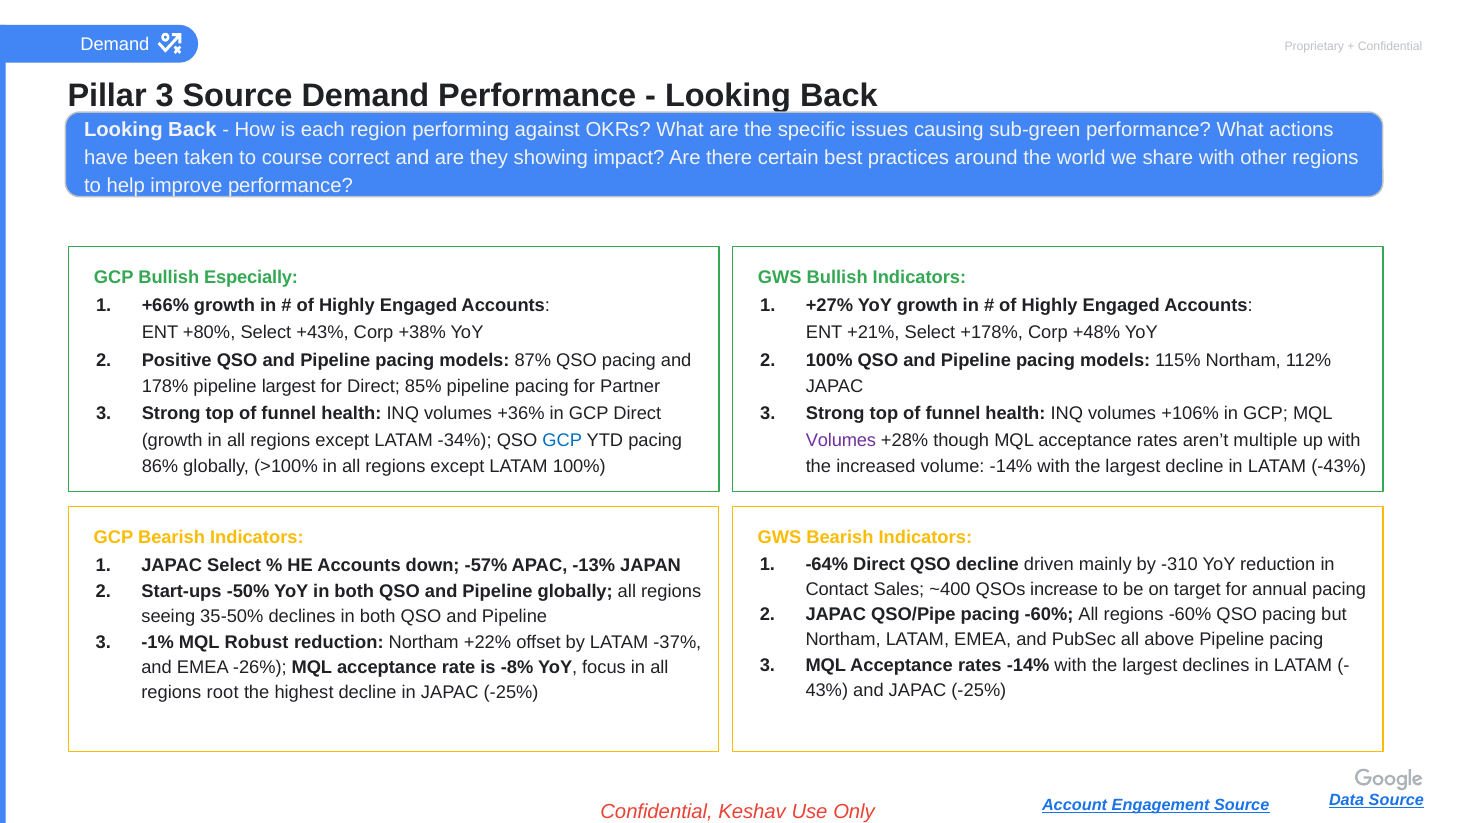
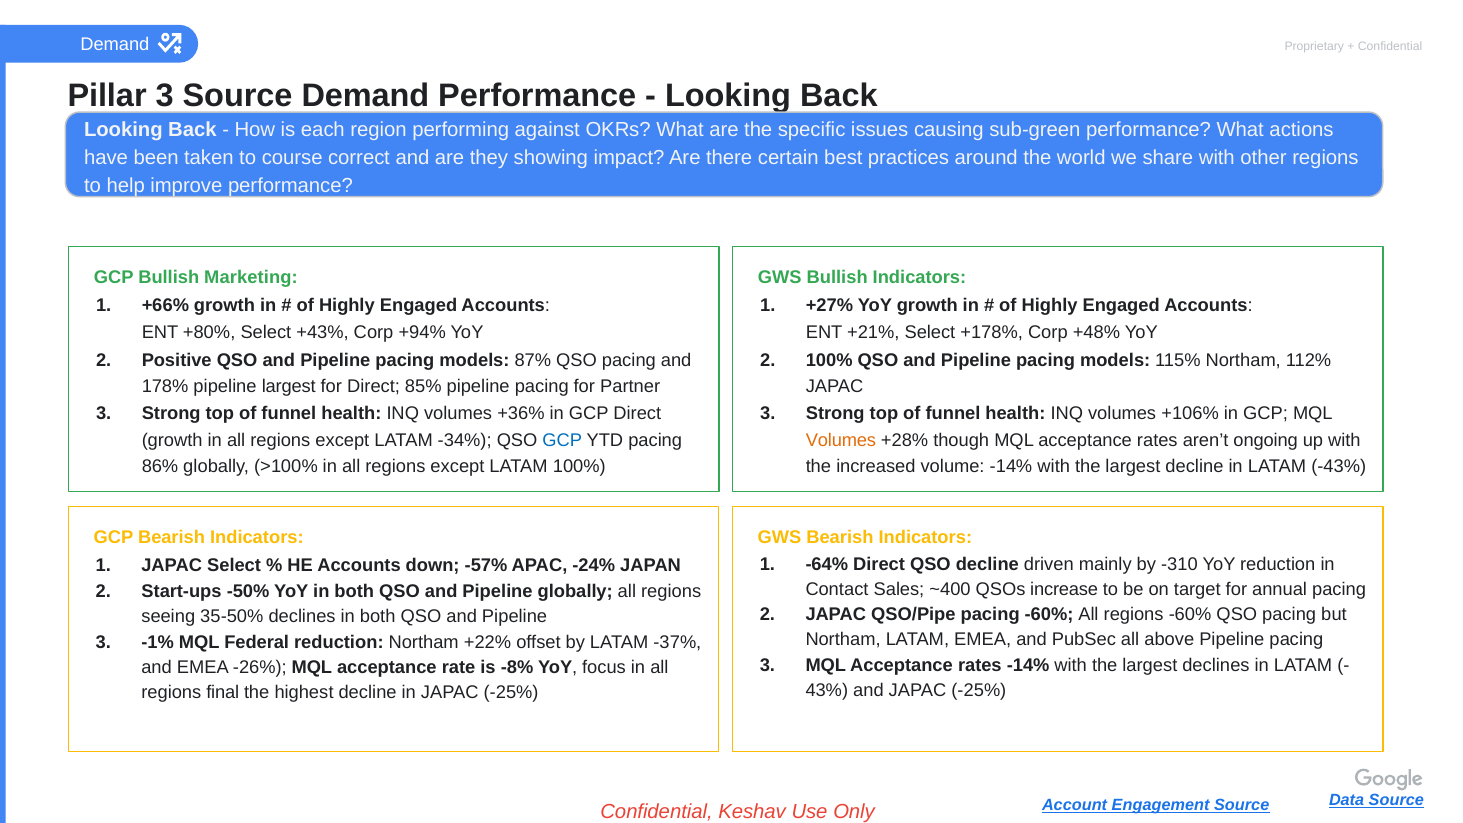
Especially: Especially -> Marketing
+38%: +38% -> +94%
Volumes at (841, 440) colour: purple -> orange
multiple: multiple -> ongoing
-13%: -13% -> -24%
Robust: Robust -> Federal
root: root -> final
